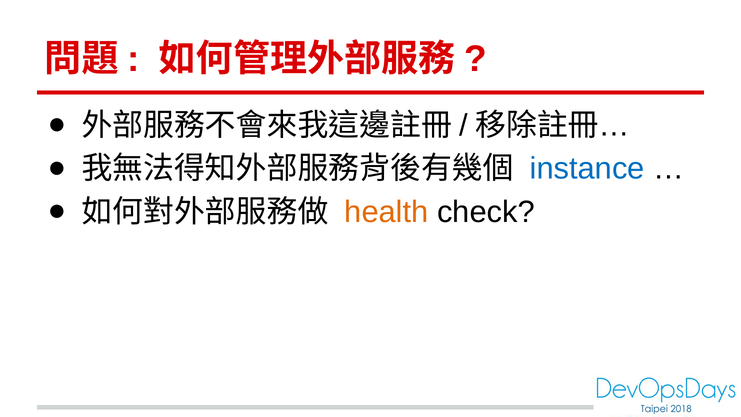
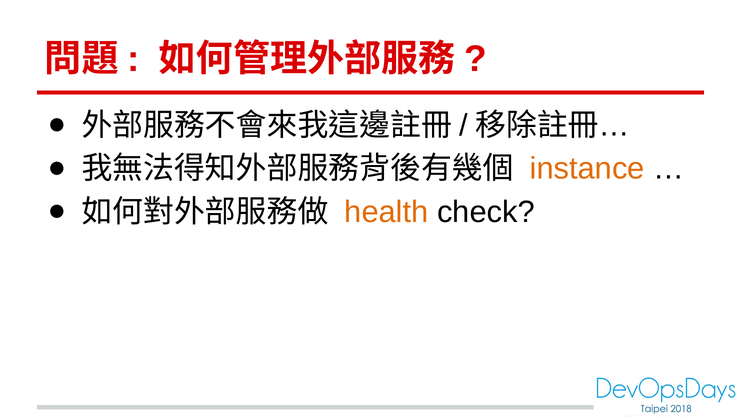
instance colour: blue -> orange
